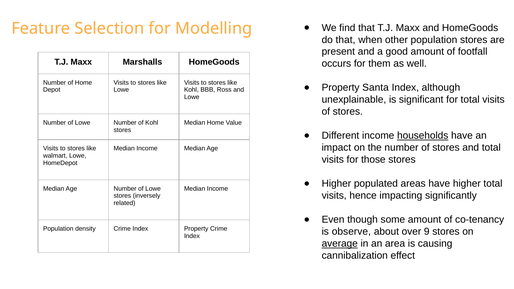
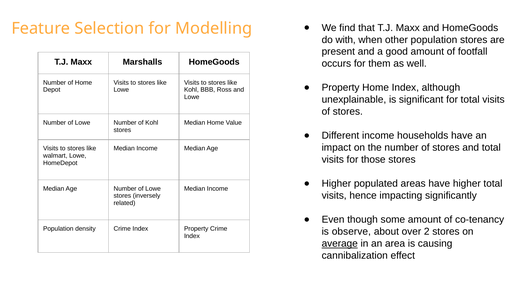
do that: that -> with
Property Santa: Santa -> Home
households underline: present -> none
9: 9 -> 2
